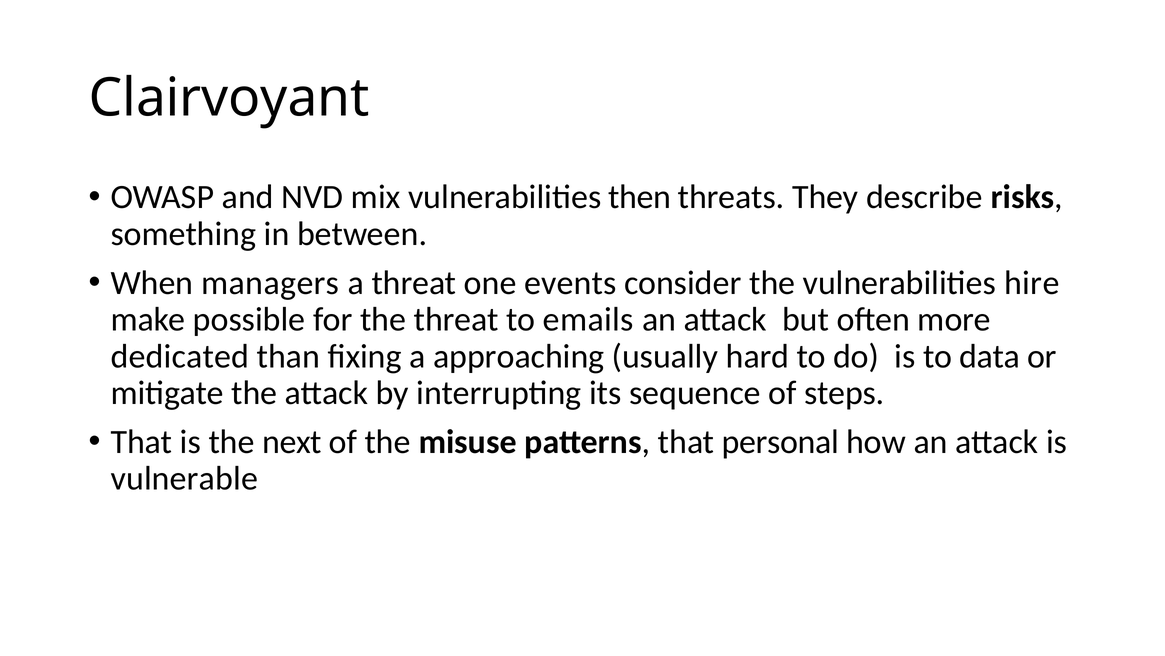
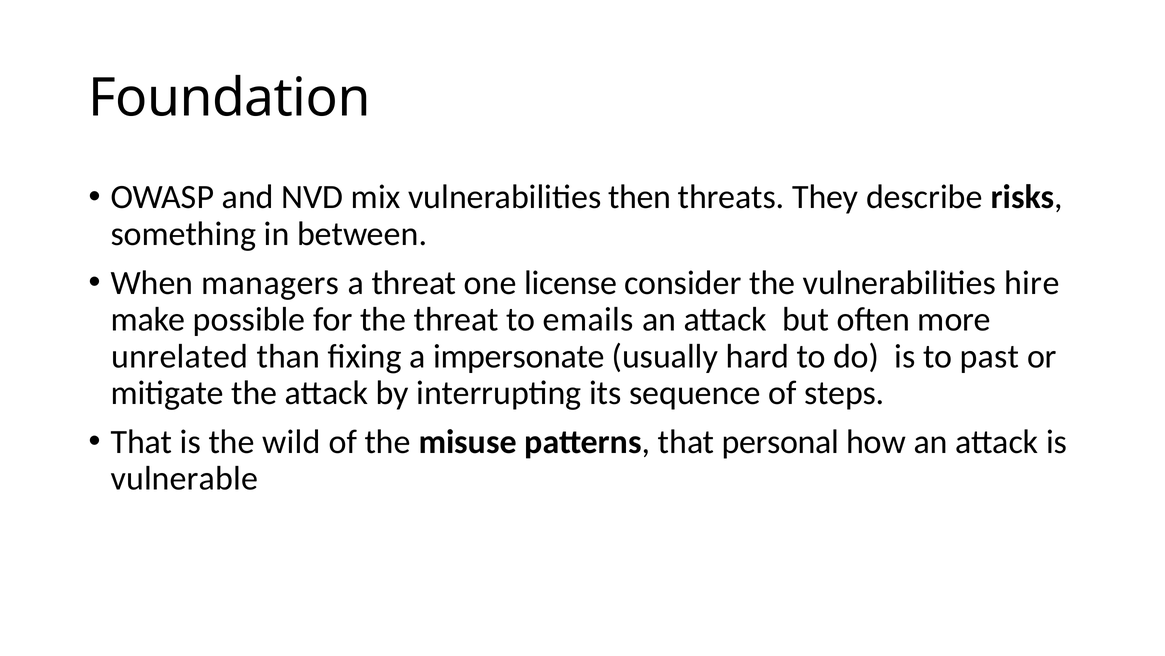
Clairvoyant: Clairvoyant -> Foundation
events: events -> license
dedicated: dedicated -> unrelated
approaching: approaching -> impersonate
data: data -> past
next: next -> wild
